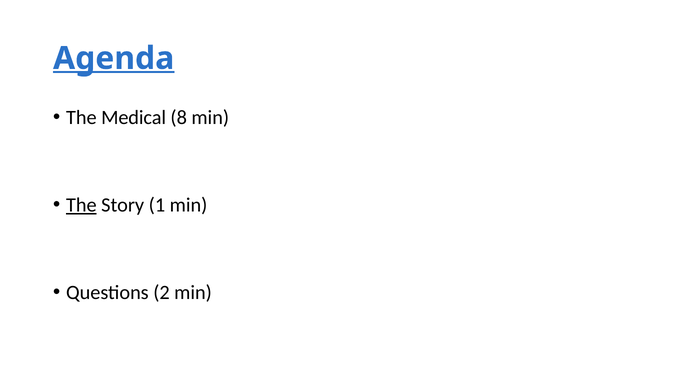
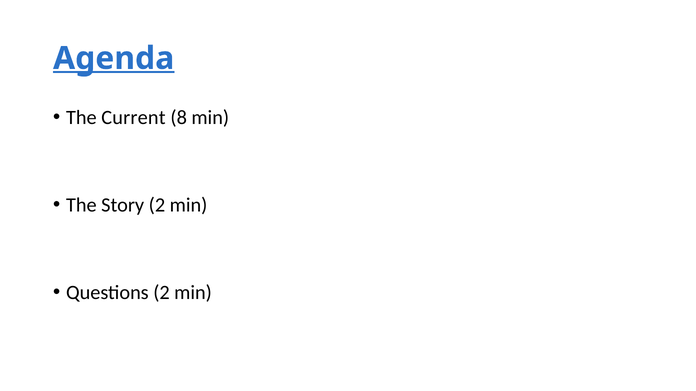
Medical: Medical -> Current
The at (81, 205) underline: present -> none
Story 1: 1 -> 2
